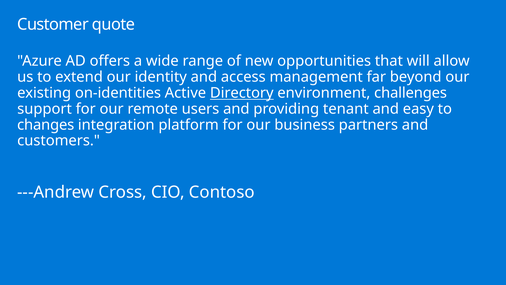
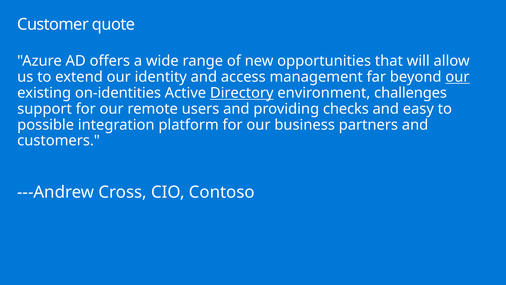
our at (457, 77) underline: none -> present
tenant: tenant -> checks
changes: changes -> possible
